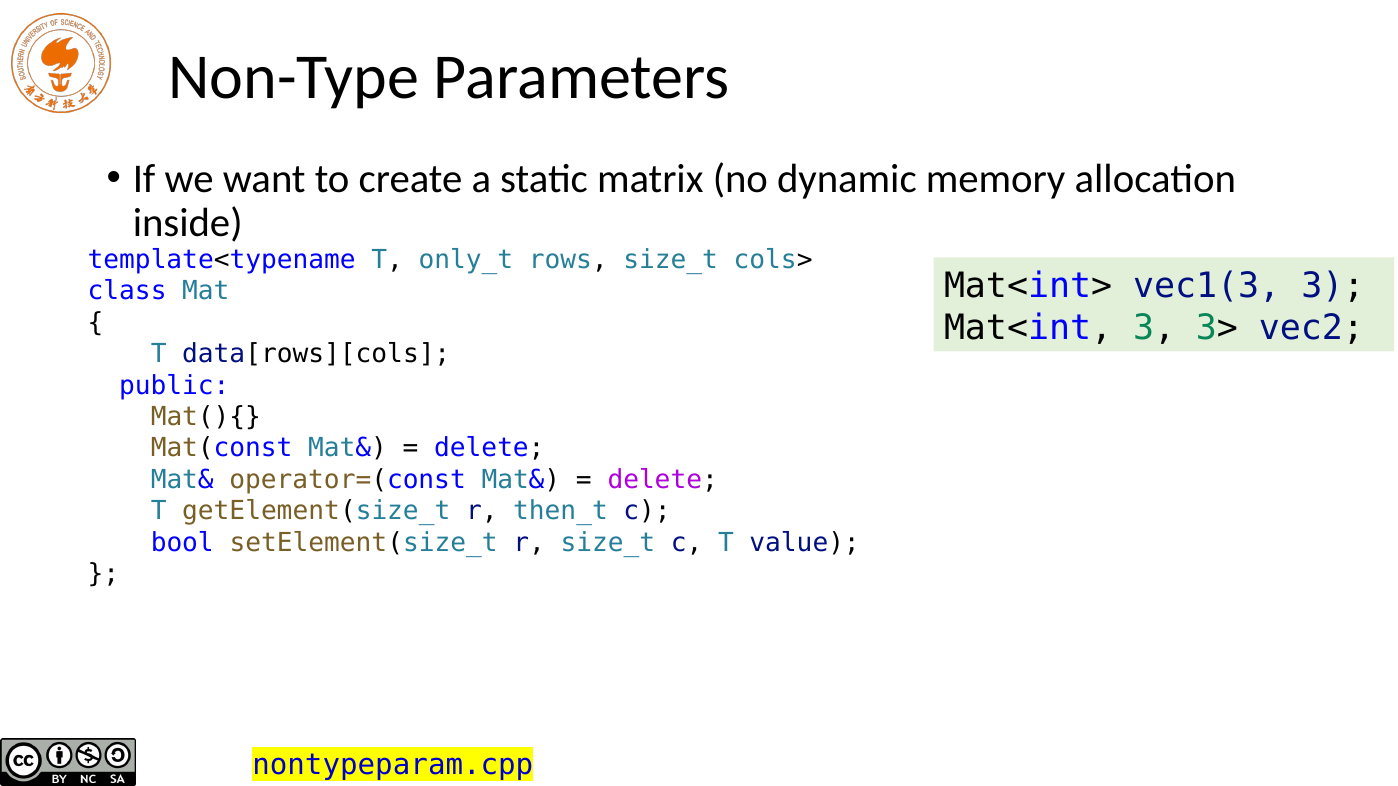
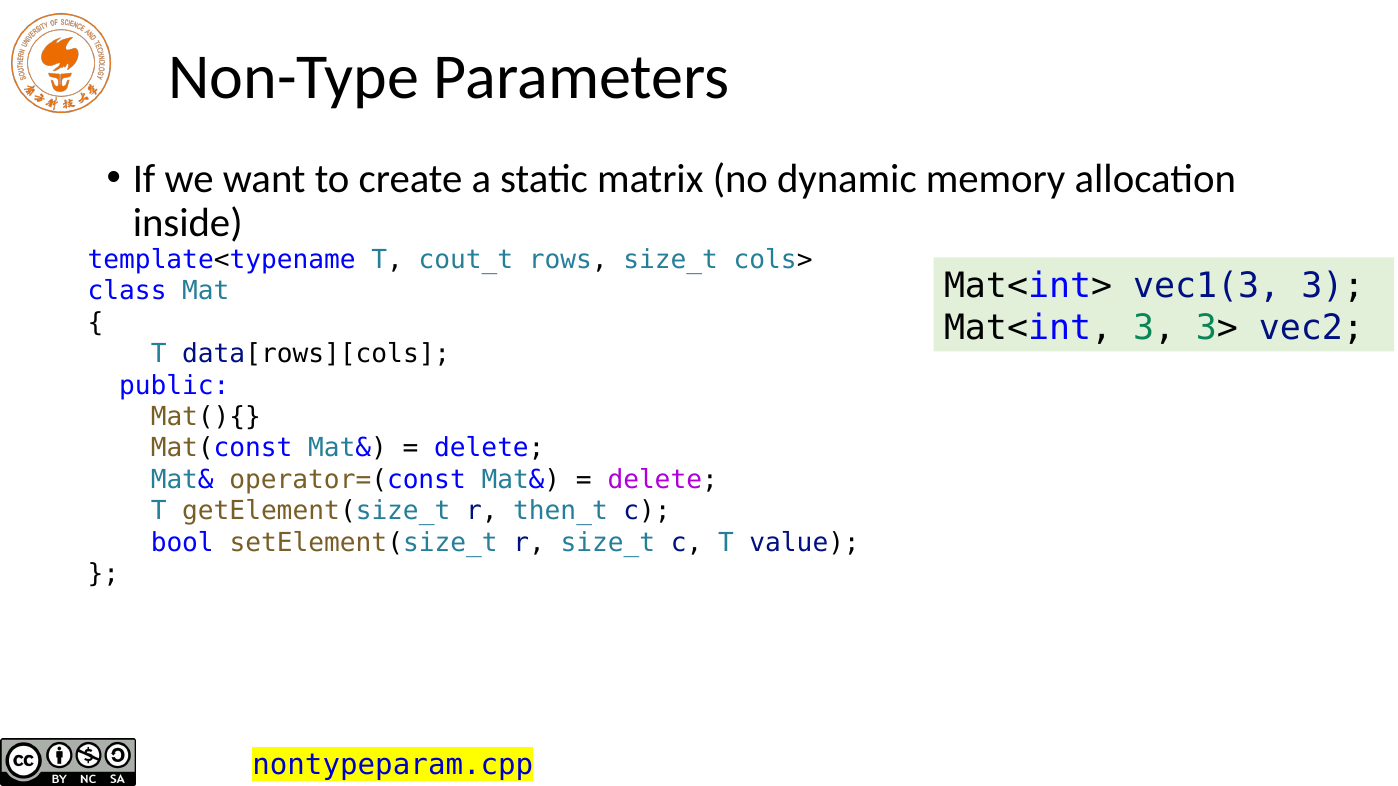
only_t: only_t -> cout_t
